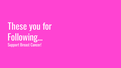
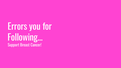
These: These -> Errors
